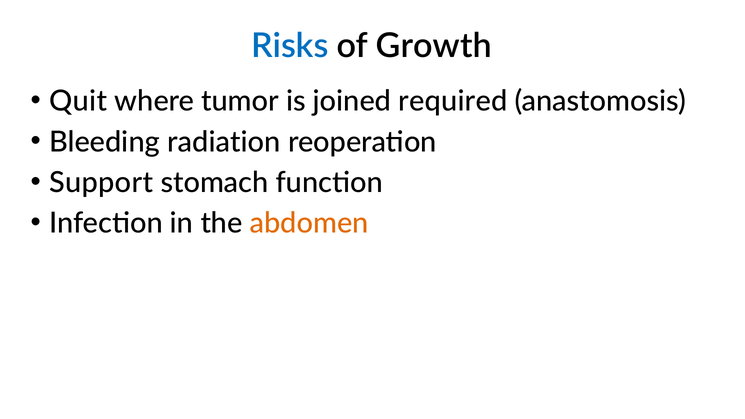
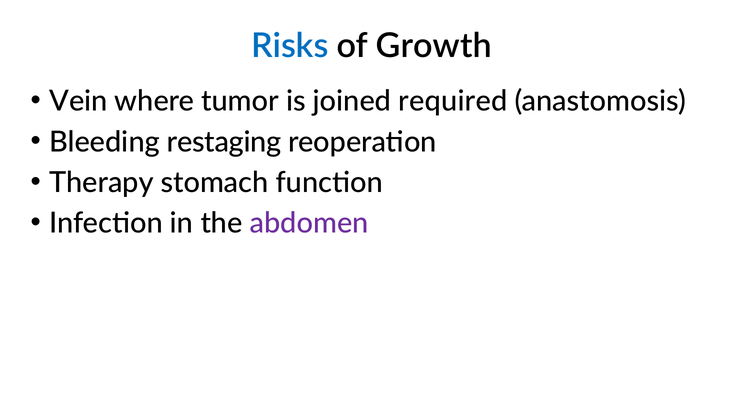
Quit: Quit -> Vein
radiation: radiation -> restaging
Support: Support -> Therapy
abdomen colour: orange -> purple
